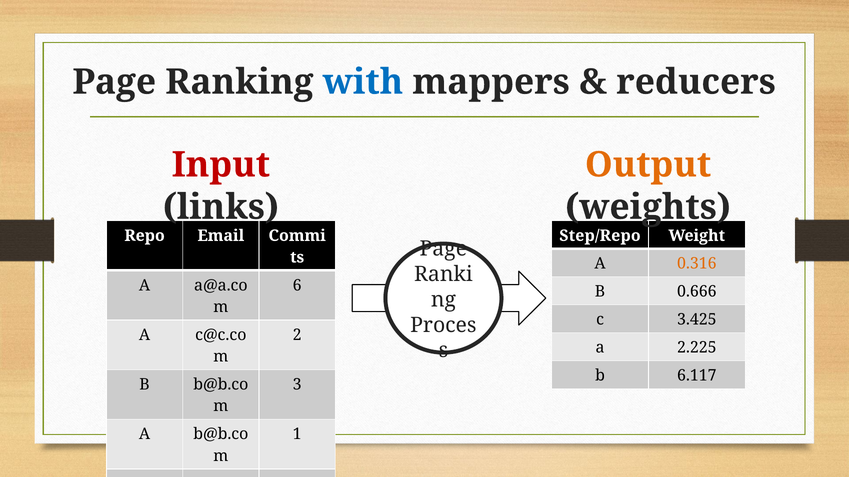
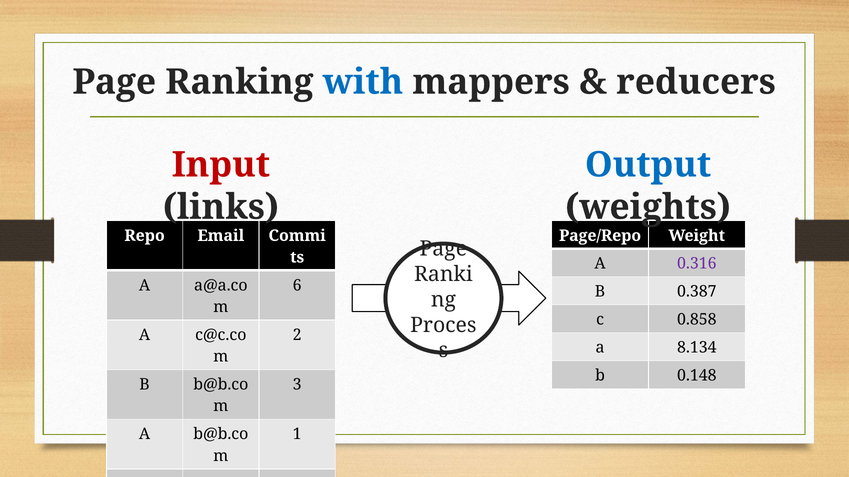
Output colour: orange -> blue
Step/Repo: Step/Repo -> Page/Repo
0.316 colour: orange -> purple
0.666: 0.666 -> 0.387
3.425: 3.425 -> 0.858
2.225: 2.225 -> 8.134
6.117: 6.117 -> 0.148
